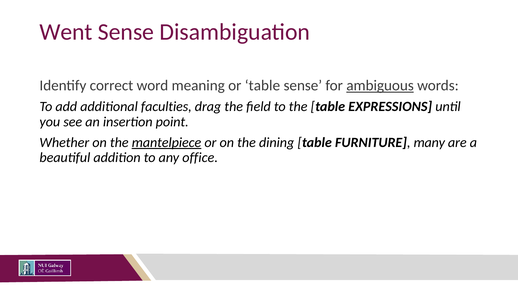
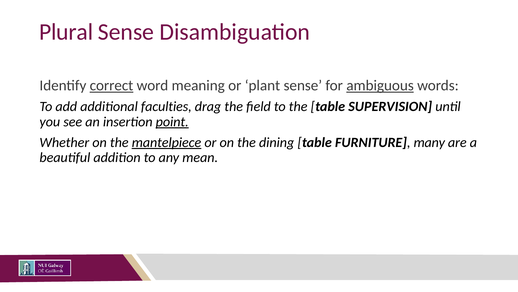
Went: Went -> Plural
correct underline: none -> present
or table: table -> plant
EXPRESSIONS: EXPRESSIONS -> SUPERVISION
point underline: none -> present
office: office -> mean
